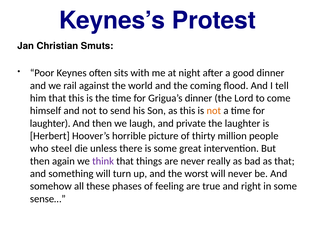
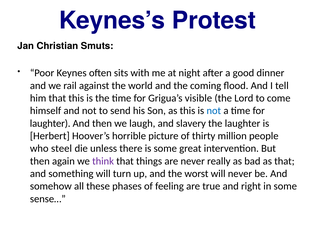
Grigua’s dinner: dinner -> visible
not at (214, 111) colour: orange -> blue
private: private -> slavery
